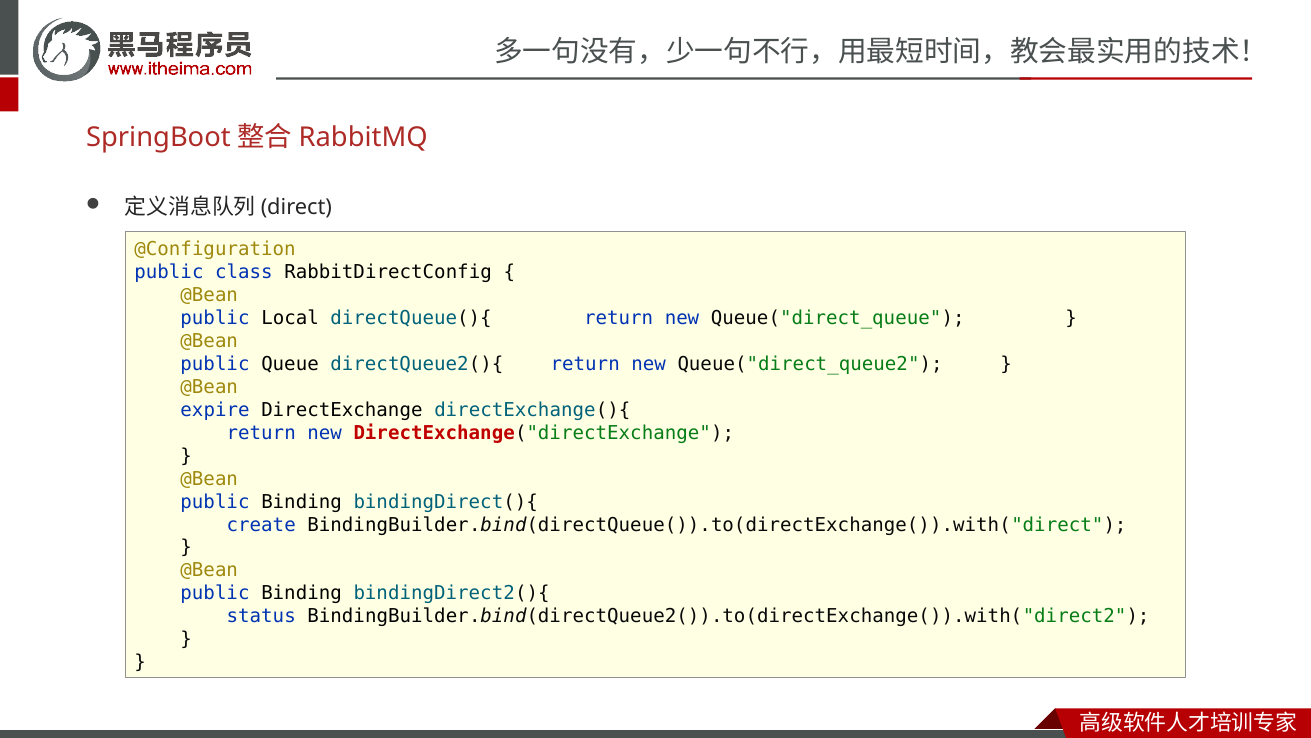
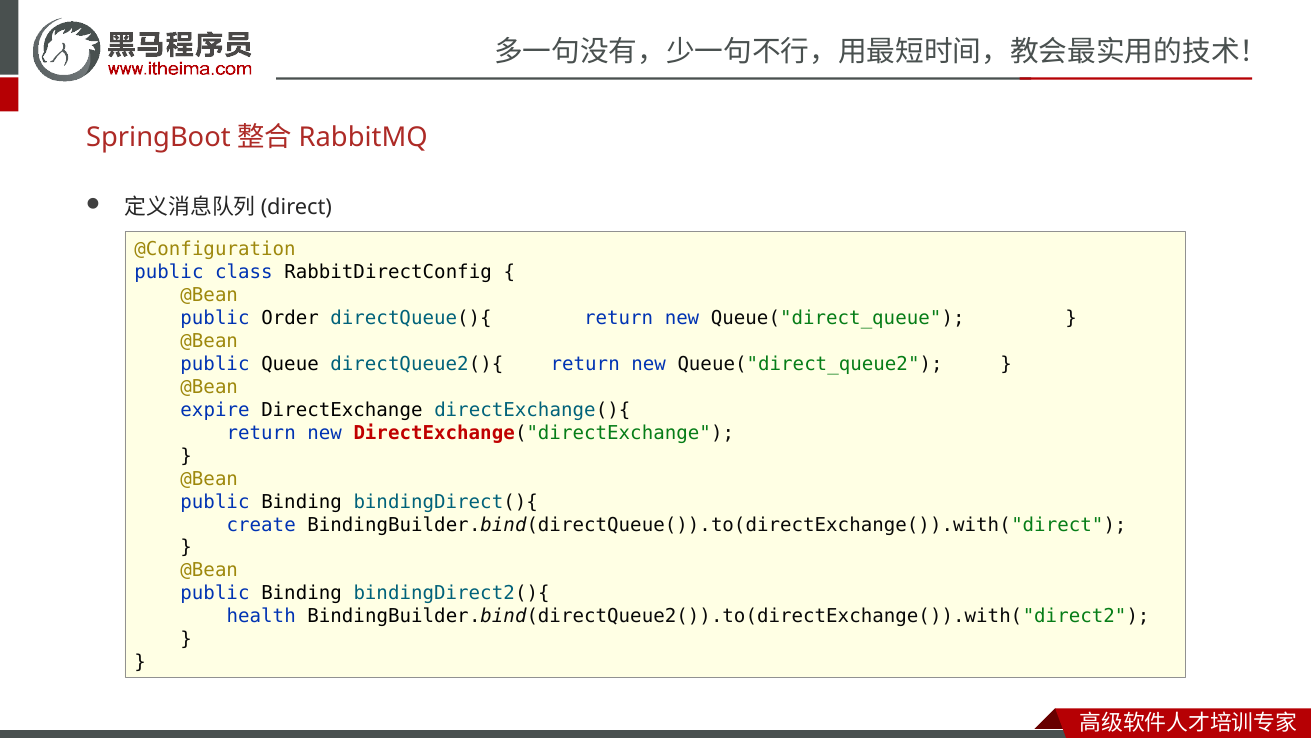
Local: Local -> Order
status: status -> health
